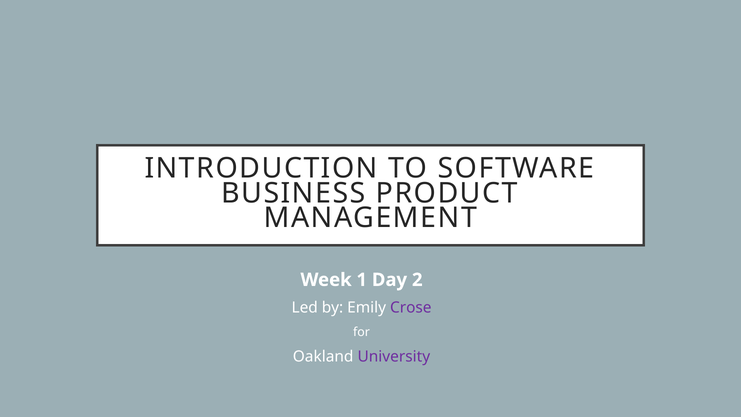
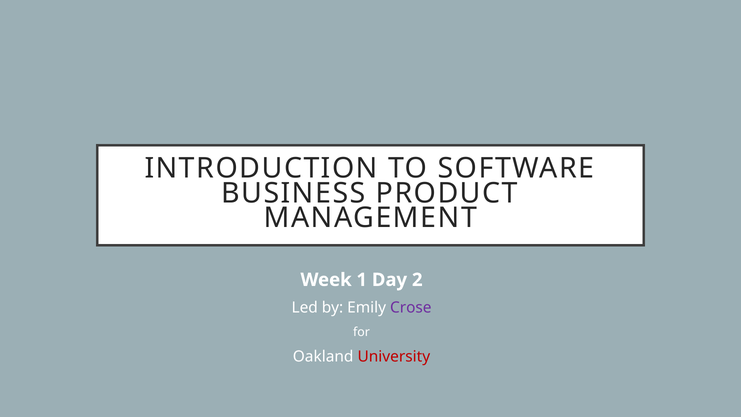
University colour: purple -> red
